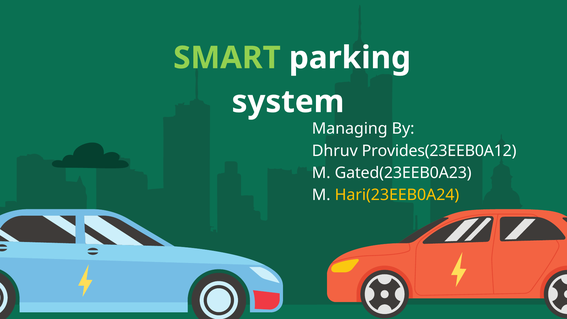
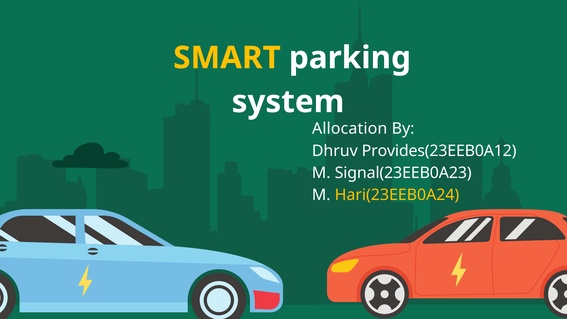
SMART colour: light green -> yellow
Managing: Managing -> Allocation
Gated(23EEB0A23: Gated(23EEB0A23 -> Signal(23EEB0A23
